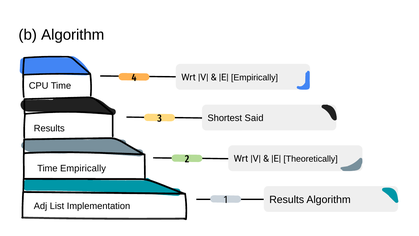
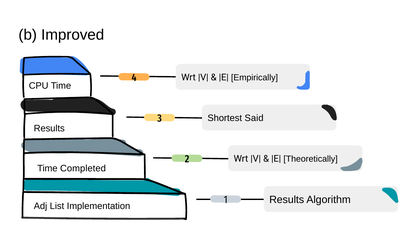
b Algorithm: Algorithm -> Improved
Time Empirically: Empirically -> Completed
